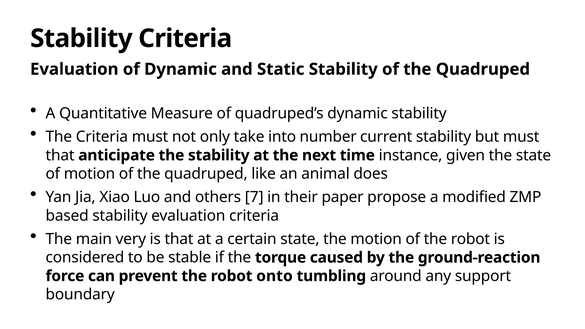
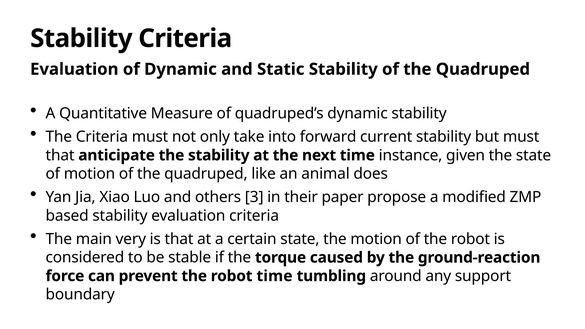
number: number -> forward
7: 7 -> 3
robot onto: onto -> time
